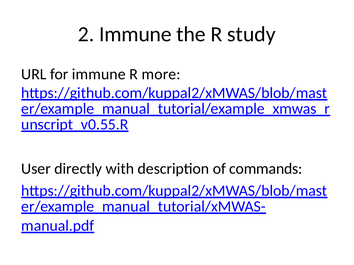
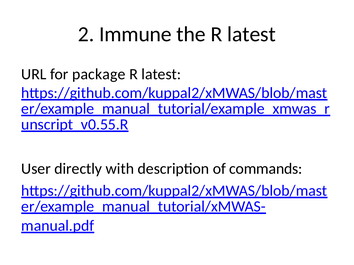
the R study: study -> latest
for immune: immune -> package
more at (161, 74): more -> latest
